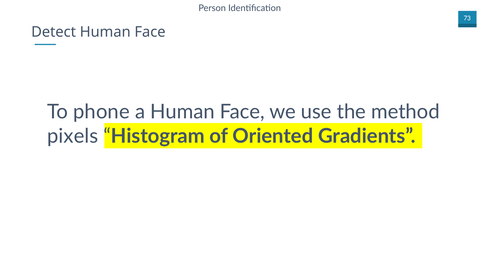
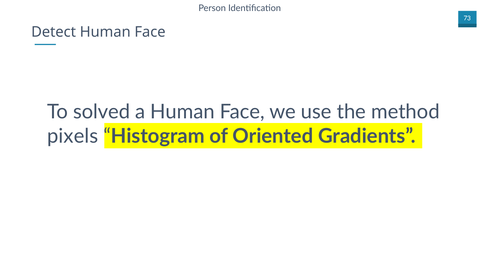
phone: phone -> solved
